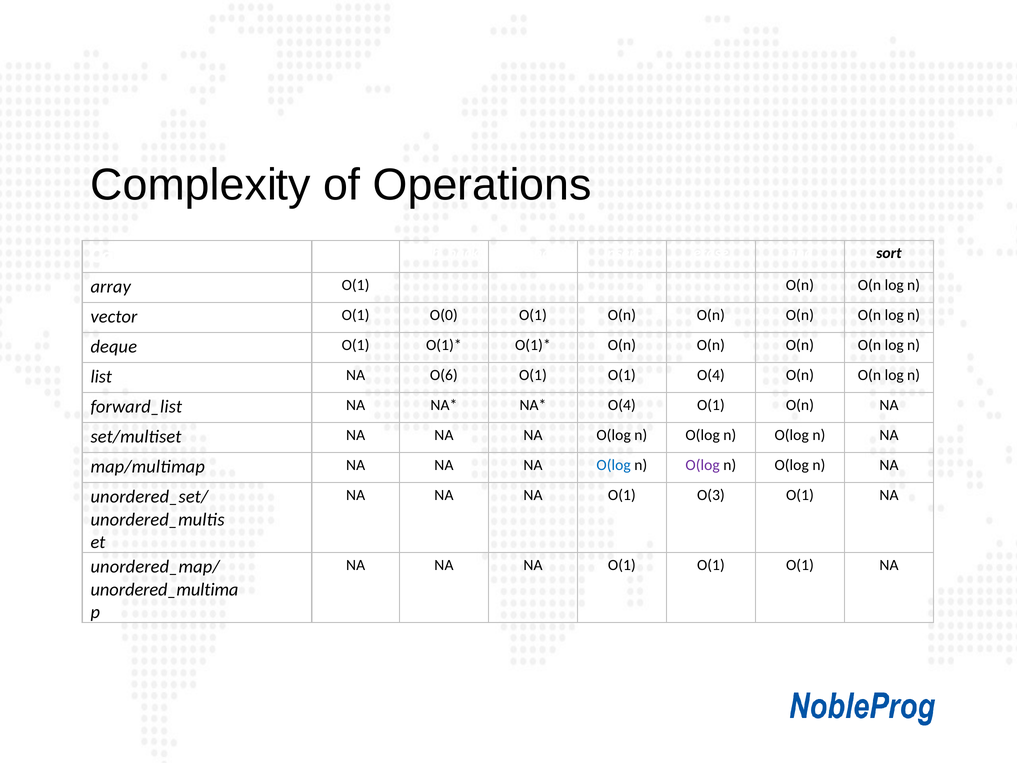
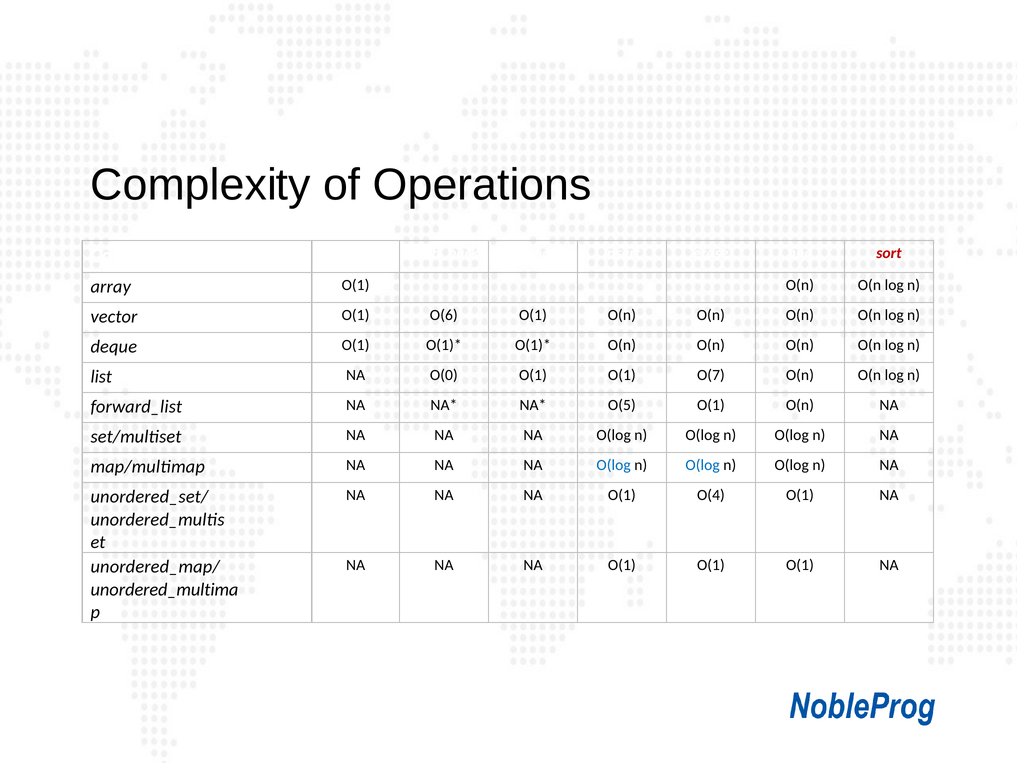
sort colour: black -> red
O(0: O(0 -> O(6
O(6: O(6 -> O(0
O(1 O(4: O(4 -> O(7
O(4 at (622, 405): O(4 -> O(5
O(log at (703, 465) colour: purple -> blue
O(3: O(3 -> O(4
